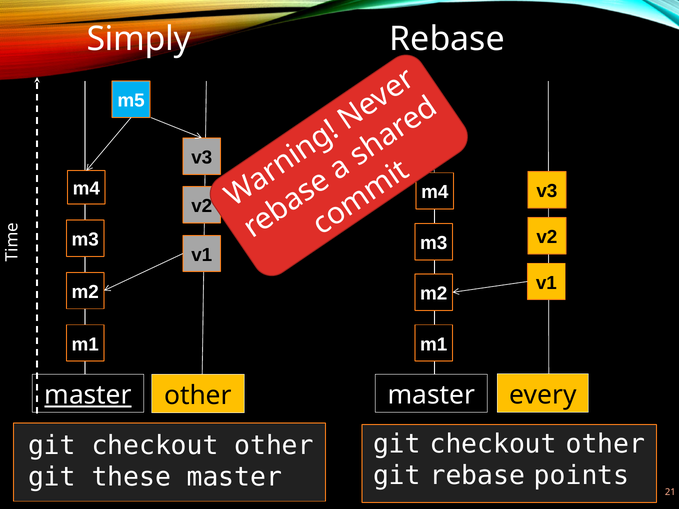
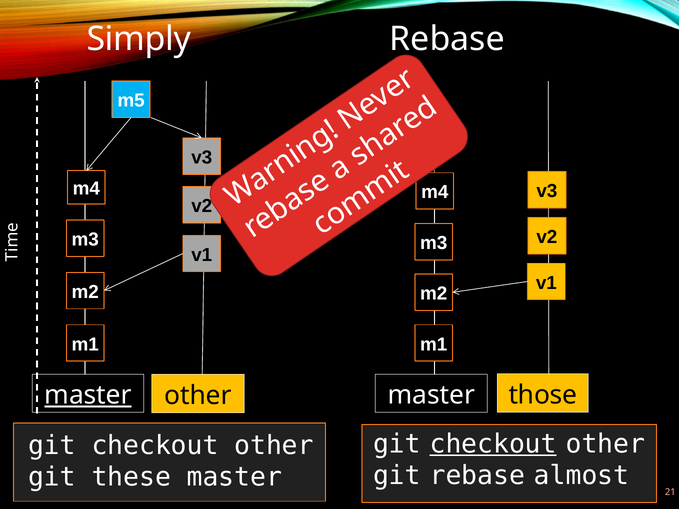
every: every -> those
checkout at (493, 444) underline: none -> present
points: points -> almost
